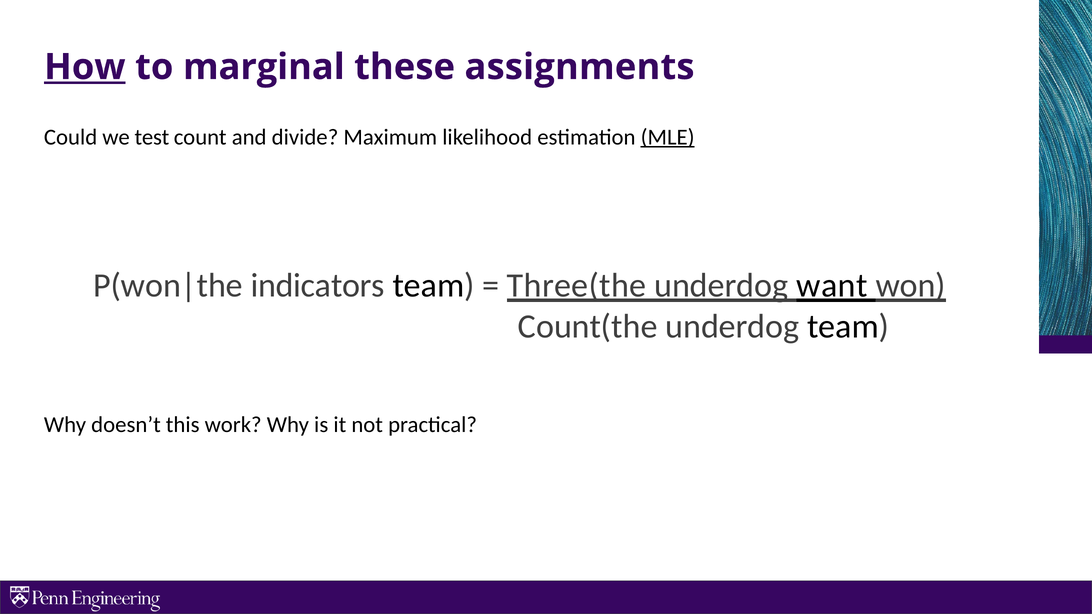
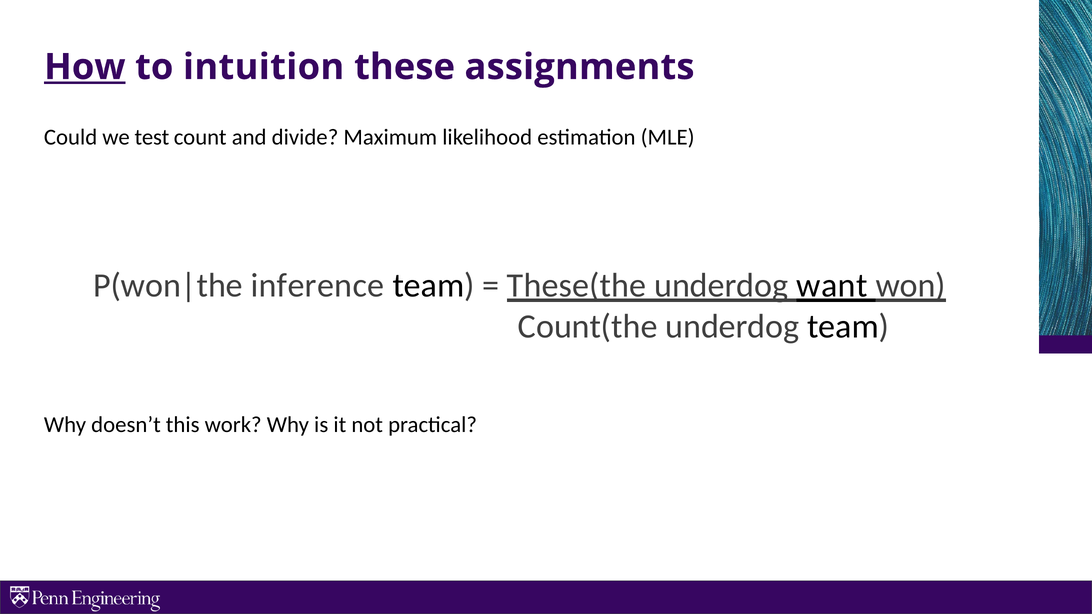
marginal: marginal -> intuition
MLE underline: present -> none
indicators: indicators -> inference
Three(the: Three(the -> These(the
